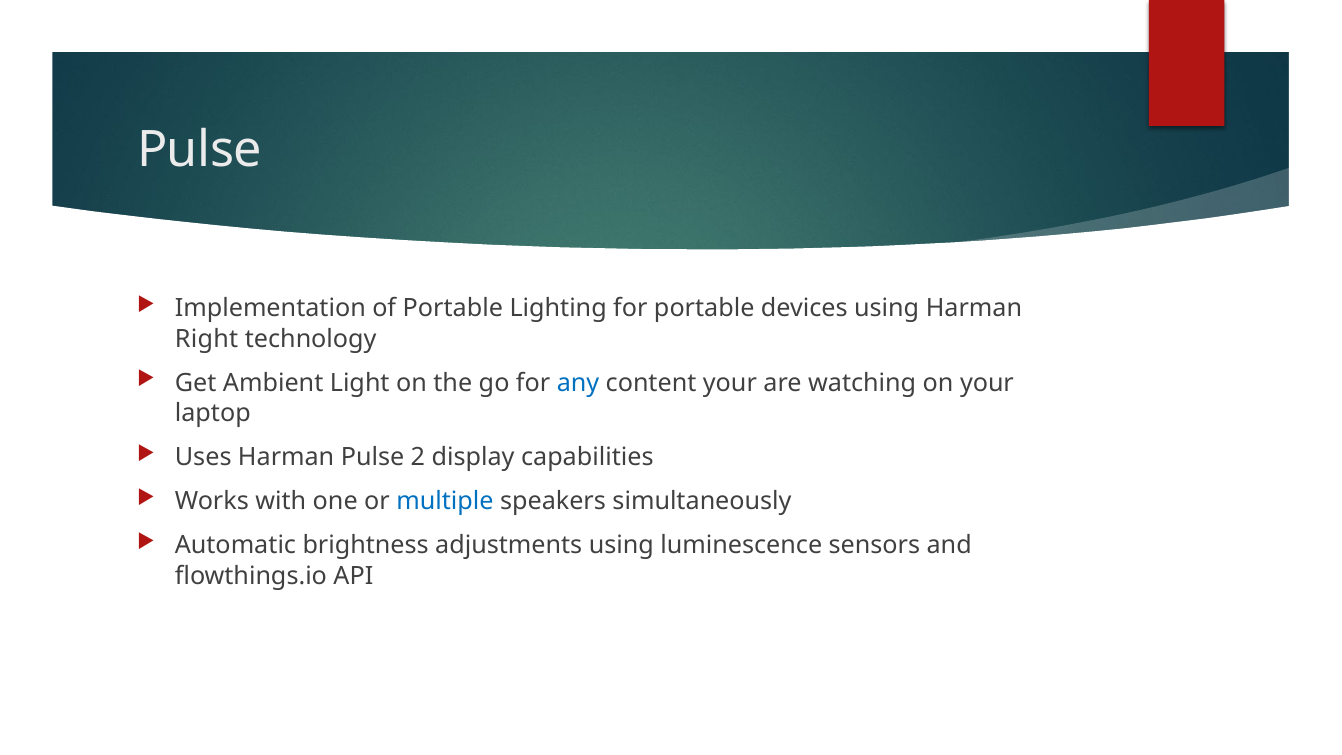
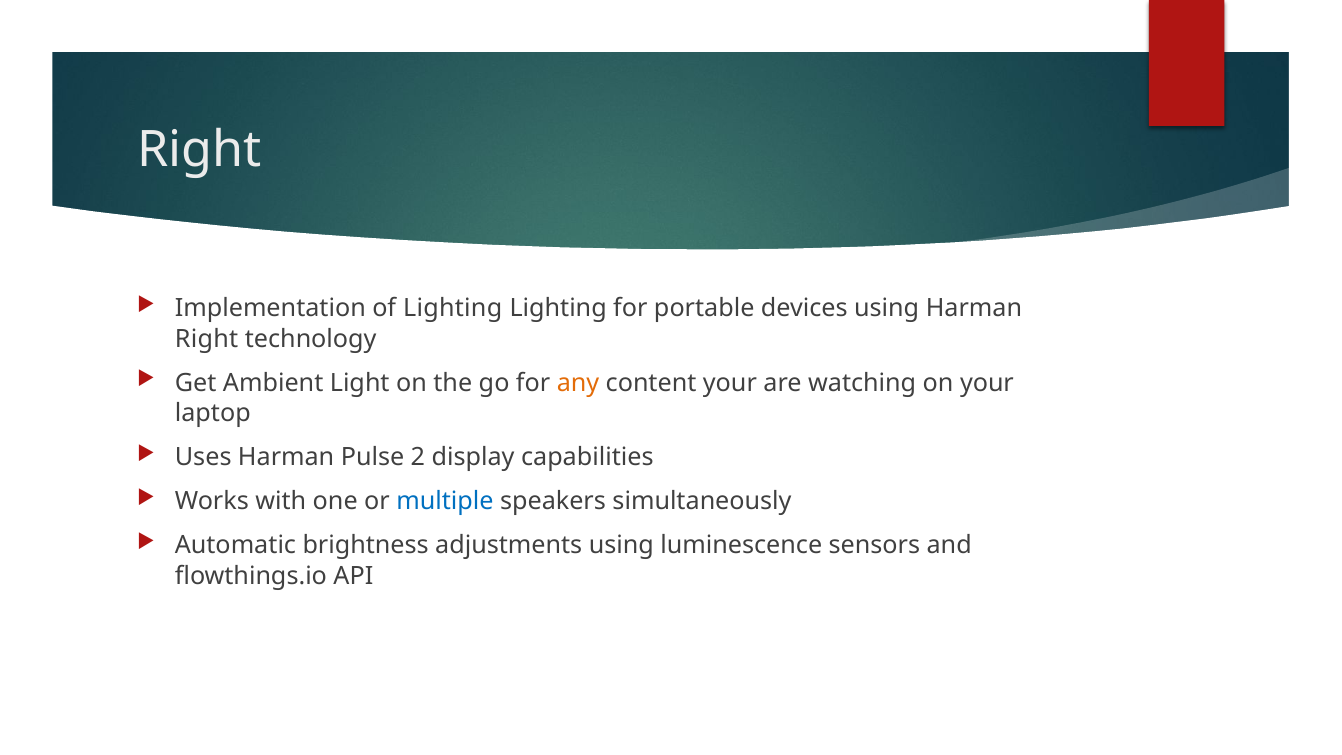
Pulse at (200, 150): Pulse -> Right
of Portable: Portable -> Lighting
any colour: blue -> orange
